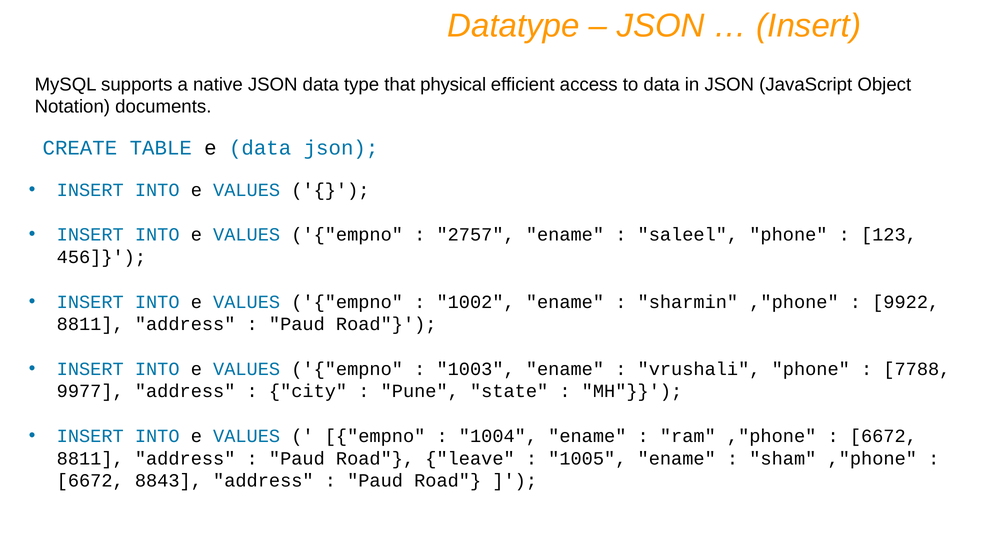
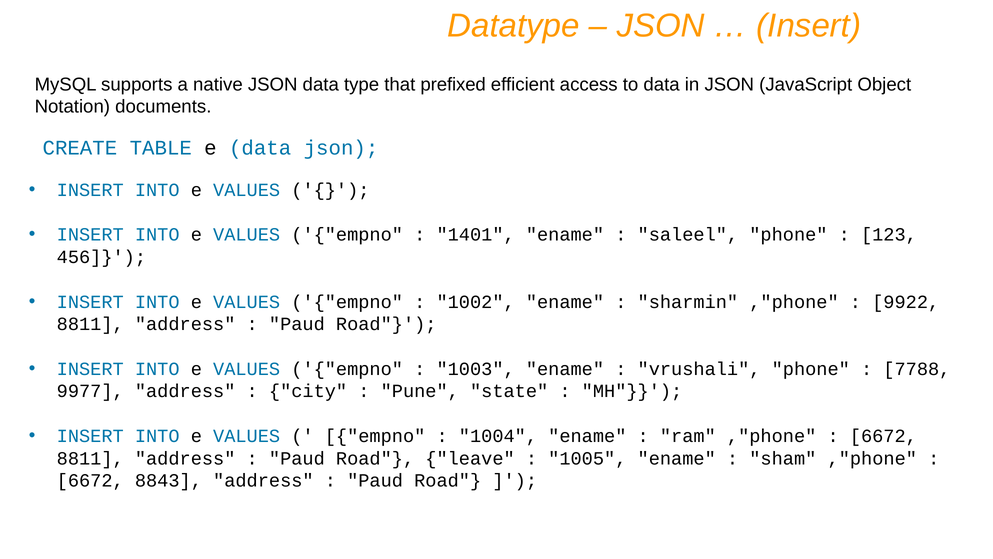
physical: physical -> prefixed
2757: 2757 -> 1401
